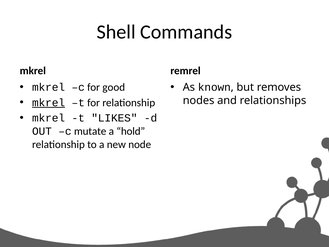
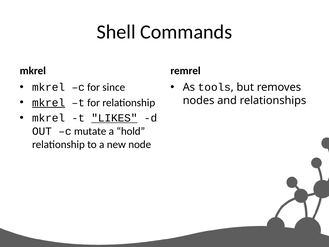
good: good -> since
known: known -> tools
LIKES underline: none -> present
